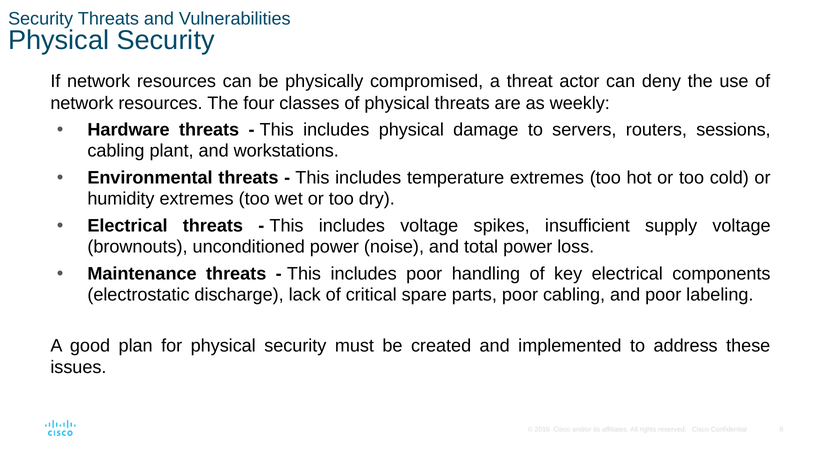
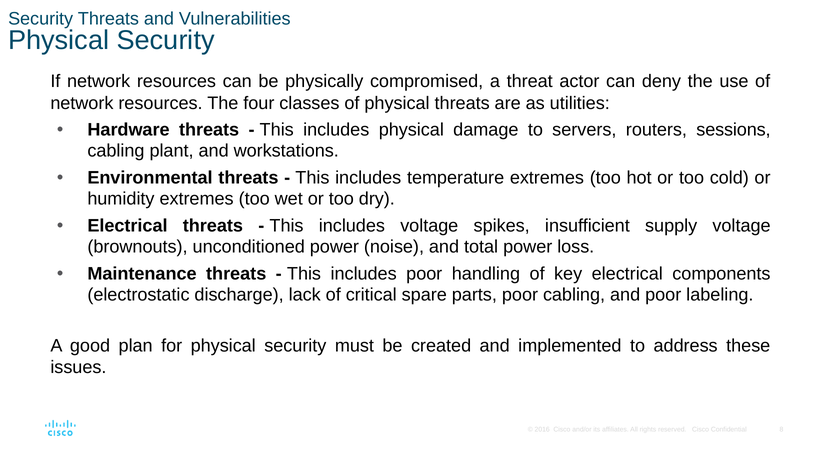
weekly: weekly -> utilities
